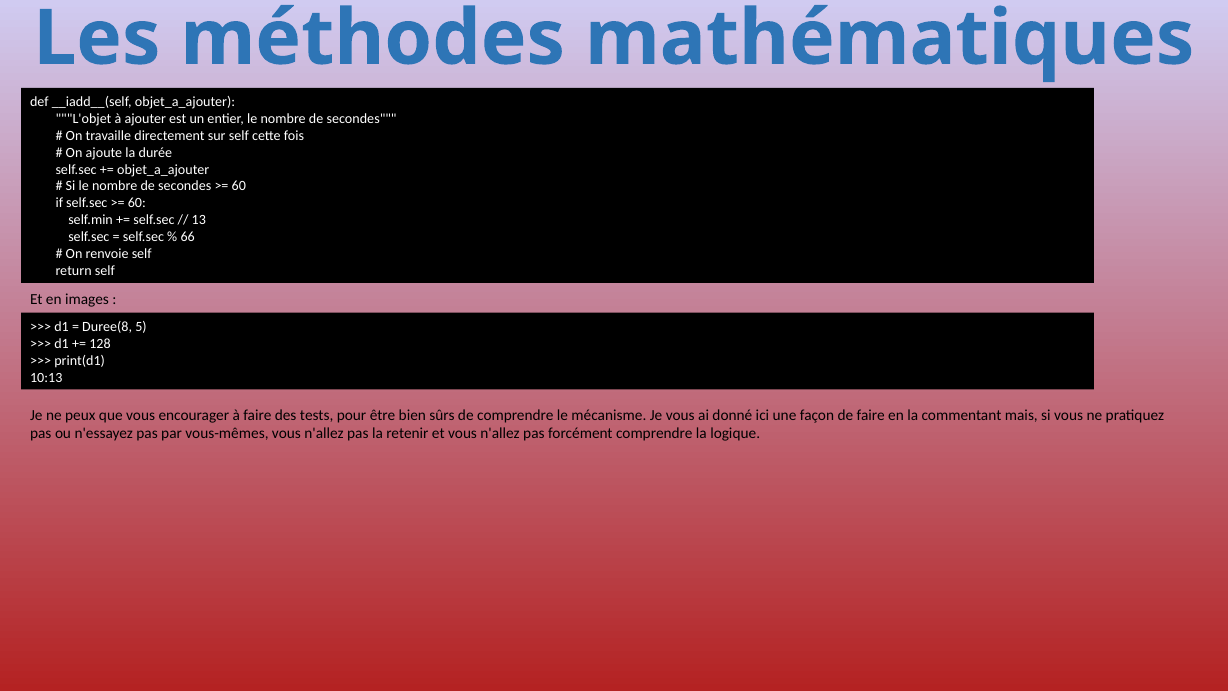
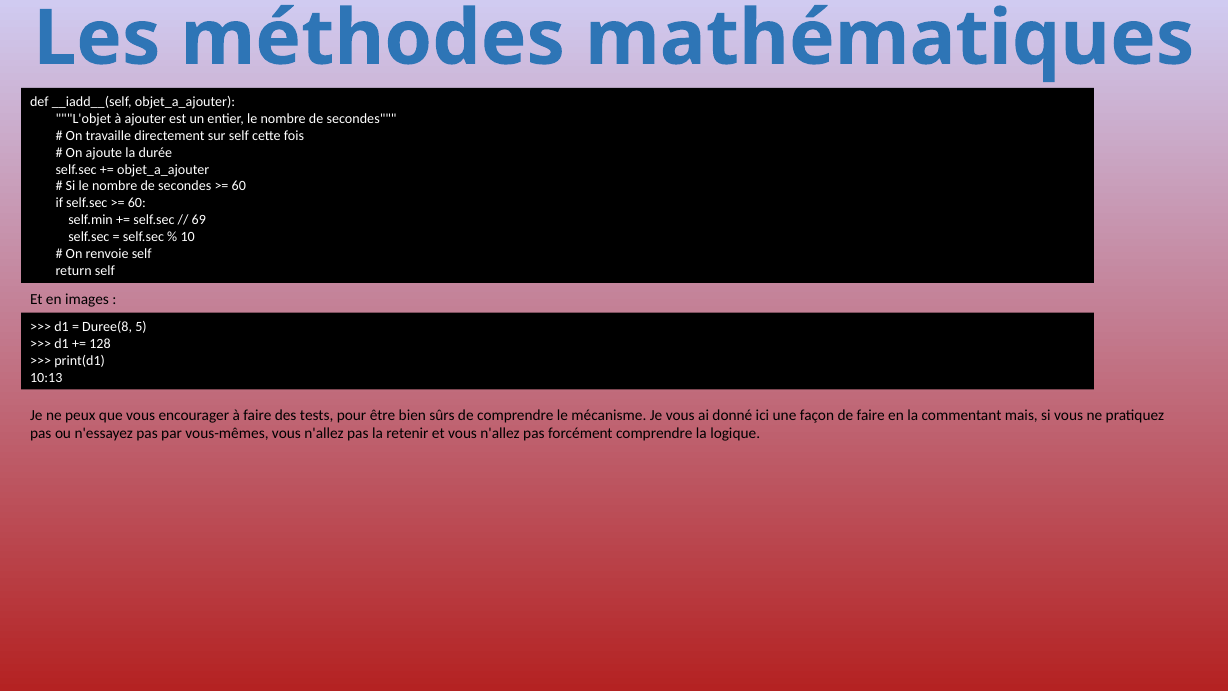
13: 13 -> 69
66: 66 -> 10
